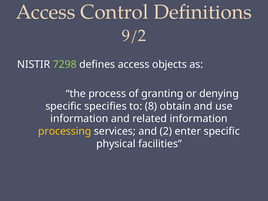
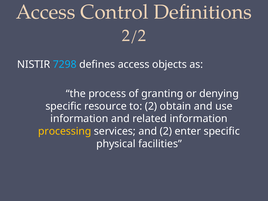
9/2: 9/2 -> 2/2
7298 colour: light green -> light blue
specifies: specifies -> resource
to 8: 8 -> 2
